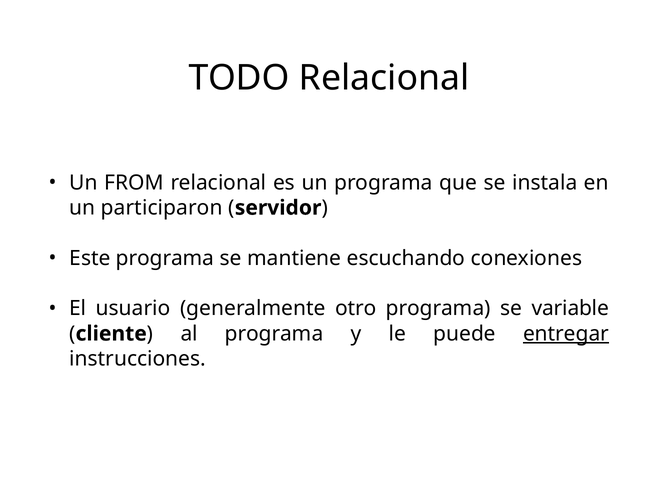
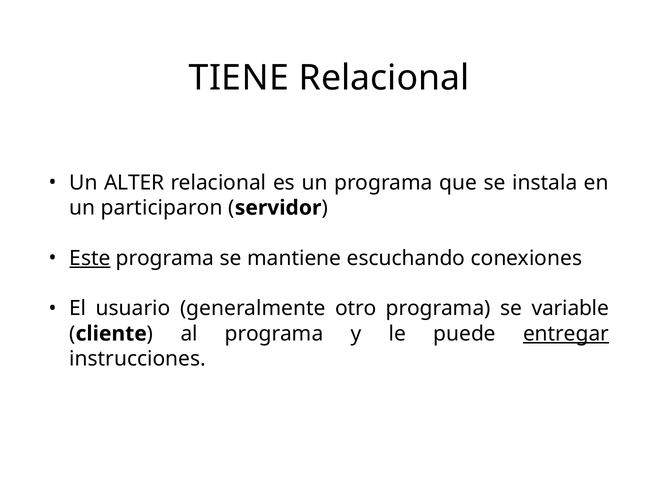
TODO: TODO -> TIENE
FROM: FROM -> ALTER
Este underline: none -> present
